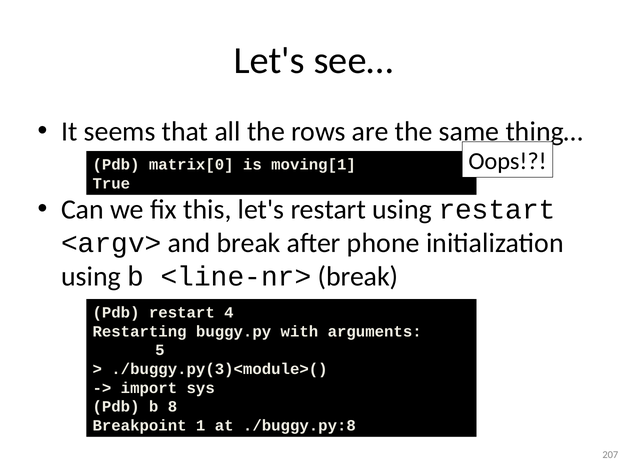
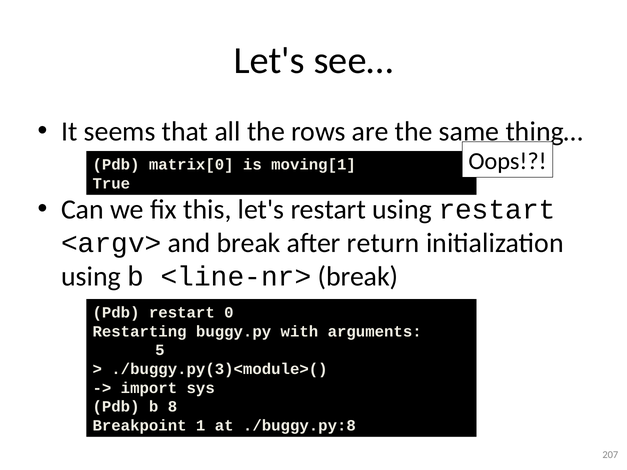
phone: phone -> return
4: 4 -> 0
